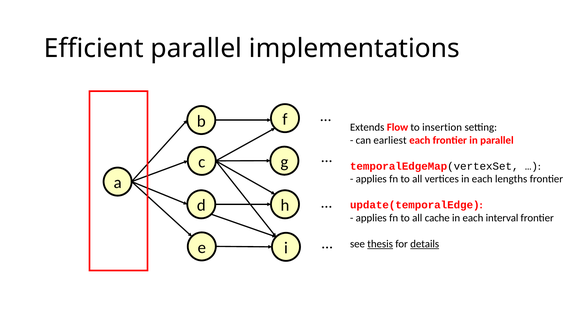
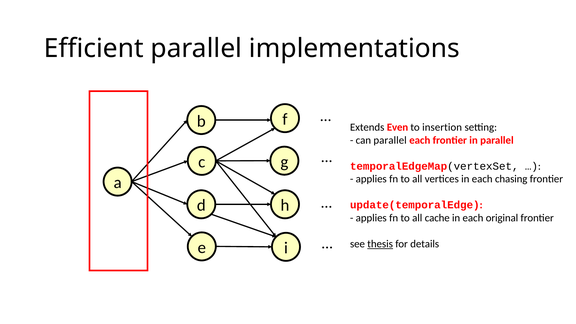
Flow: Flow -> Even
can earliest: earliest -> parallel
lengths: lengths -> chasing
interval: interval -> original
details underline: present -> none
